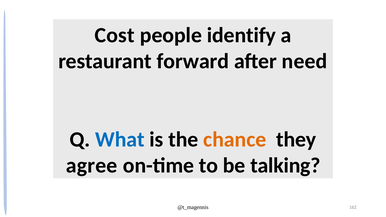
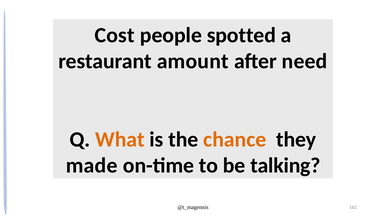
identify: identify -> spotted
forward: forward -> amount
What colour: blue -> orange
agree: agree -> made
